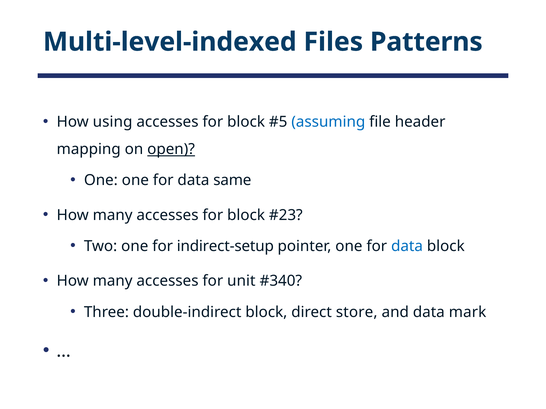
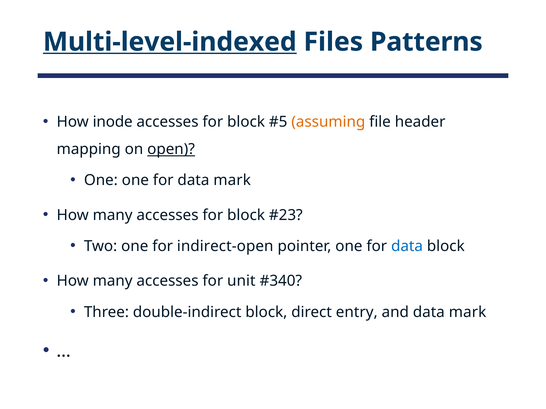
Multi-level-indexed underline: none -> present
using: using -> inode
assuming colour: blue -> orange
for data same: same -> mark
indirect-setup: indirect-setup -> indirect-open
store: store -> entry
